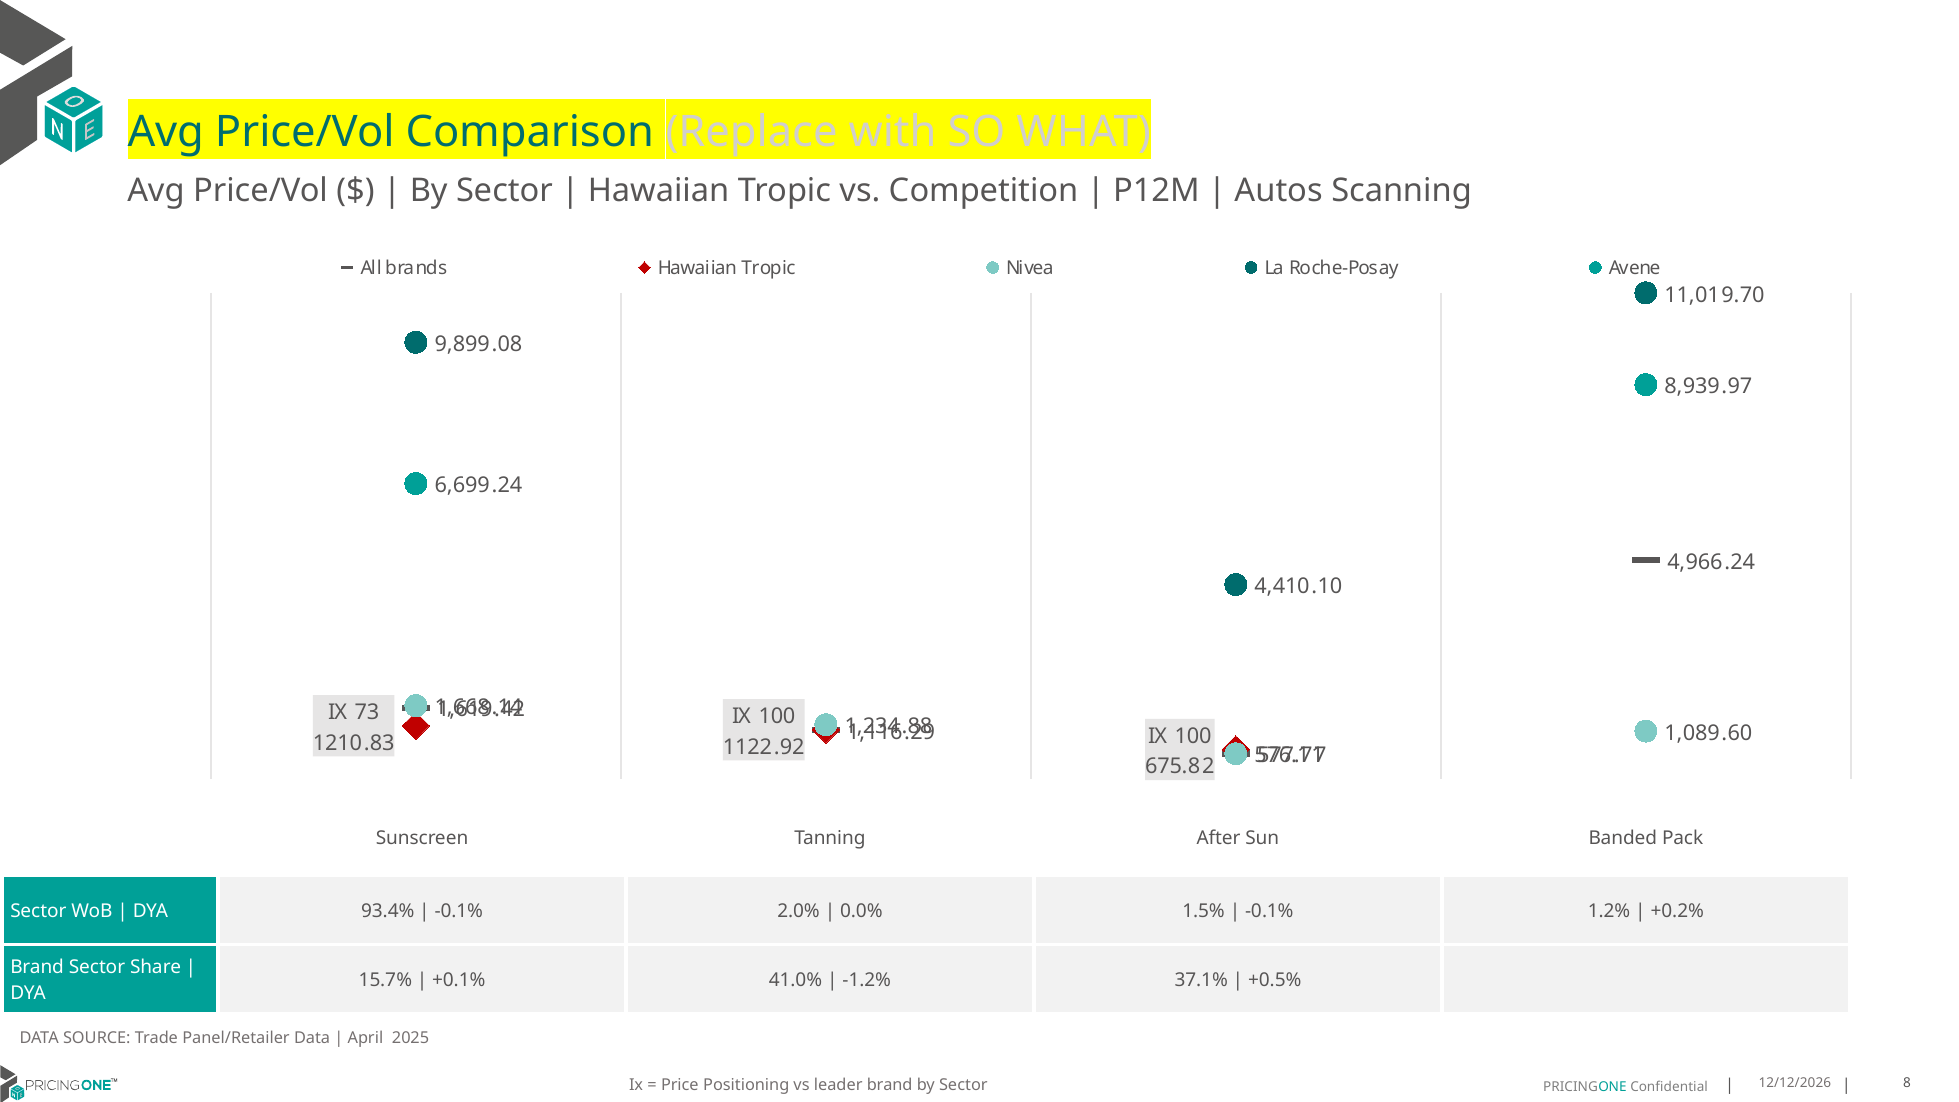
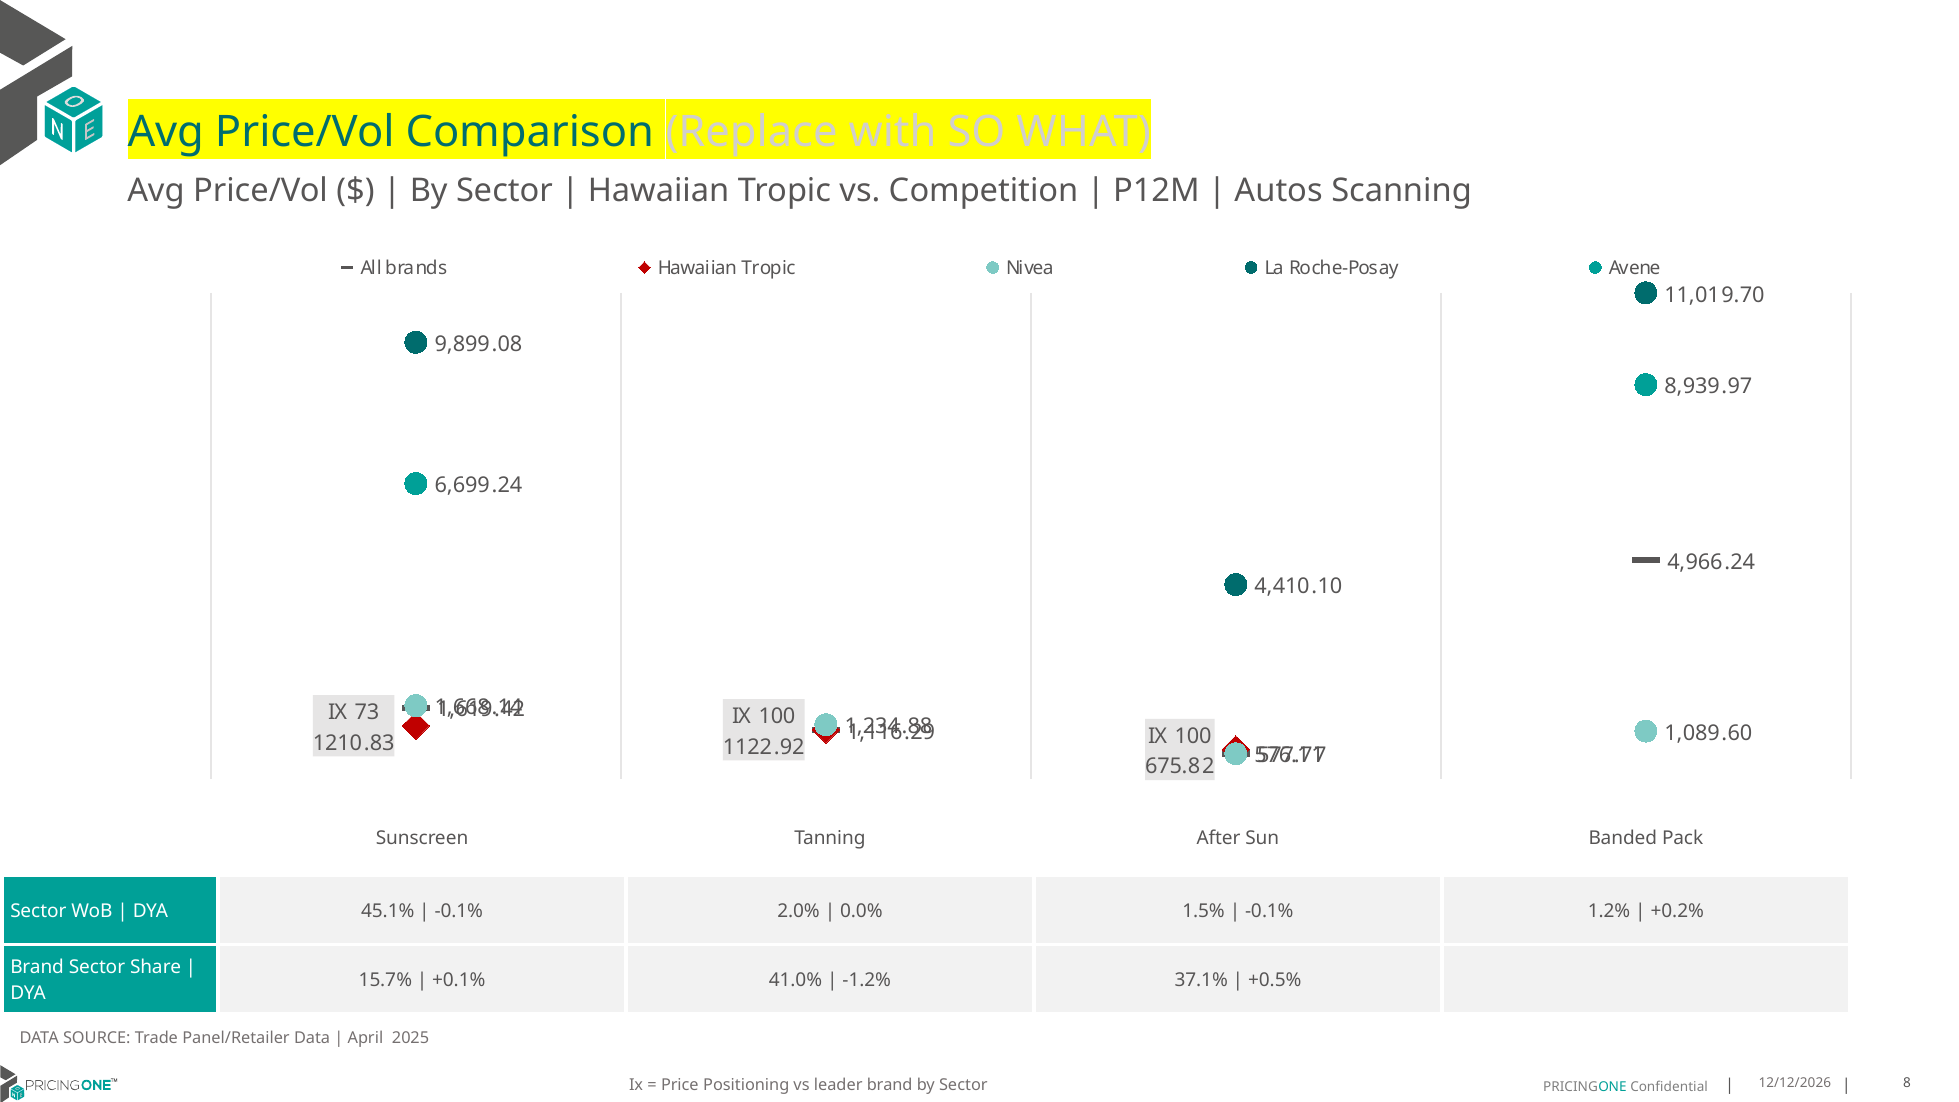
93.4%: 93.4% -> 45.1%
